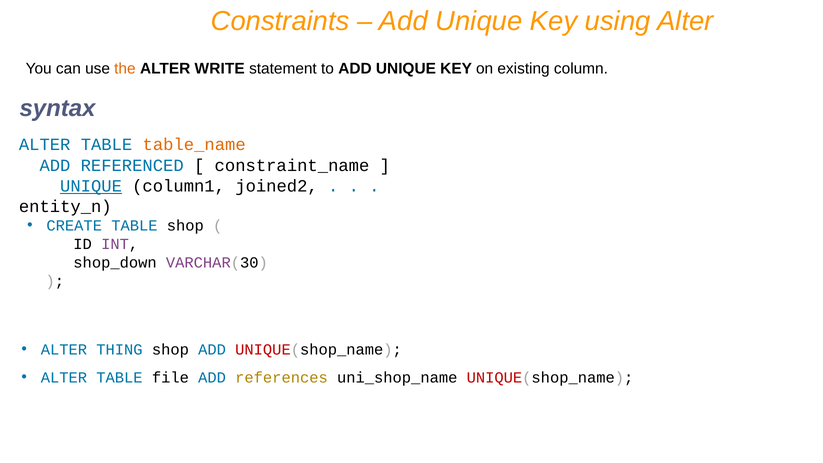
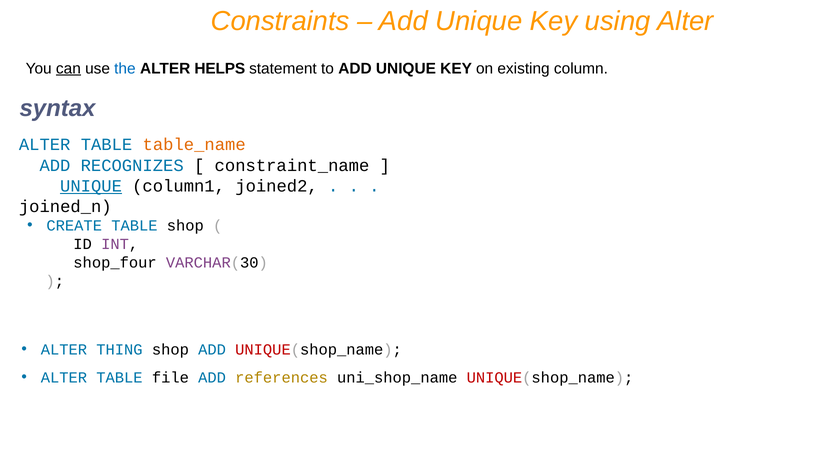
can underline: none -> present
the colour: orange -> blue
WRITE: WRITE -> HELPS
REFERENCED: REFERENCED -> RECOGNIZES
entity_n: entity_n -> joined_n
shop_down: shop_down -> shop_four
